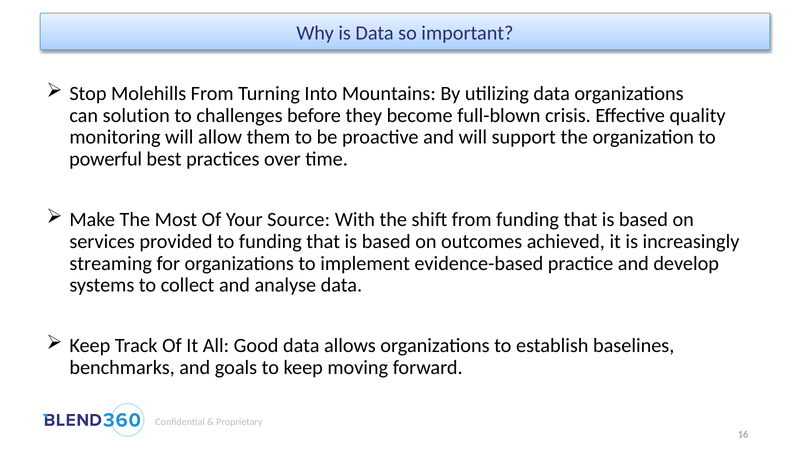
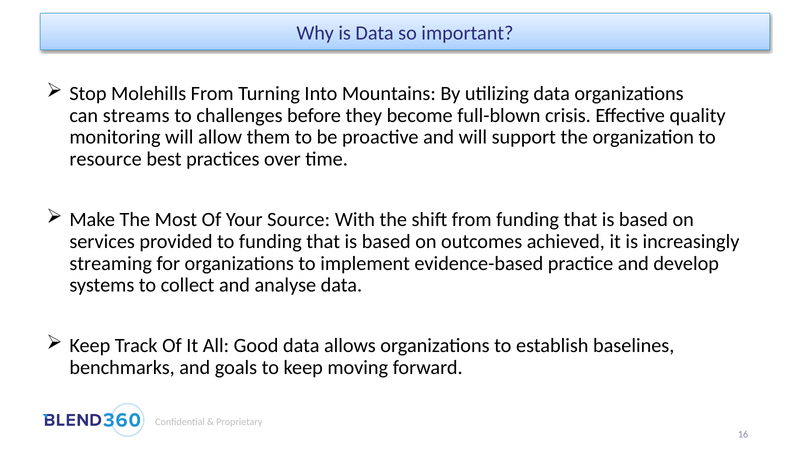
solution: solution -> streams
powerful: powerful -> resource
